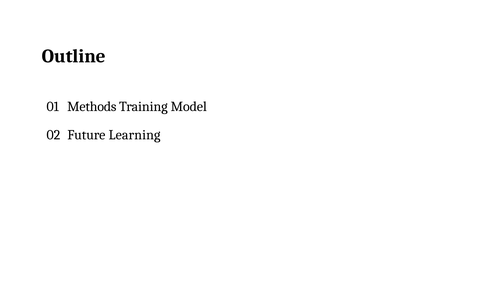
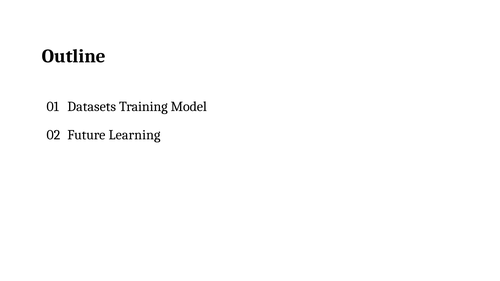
Methods: Methods -> Datasets
